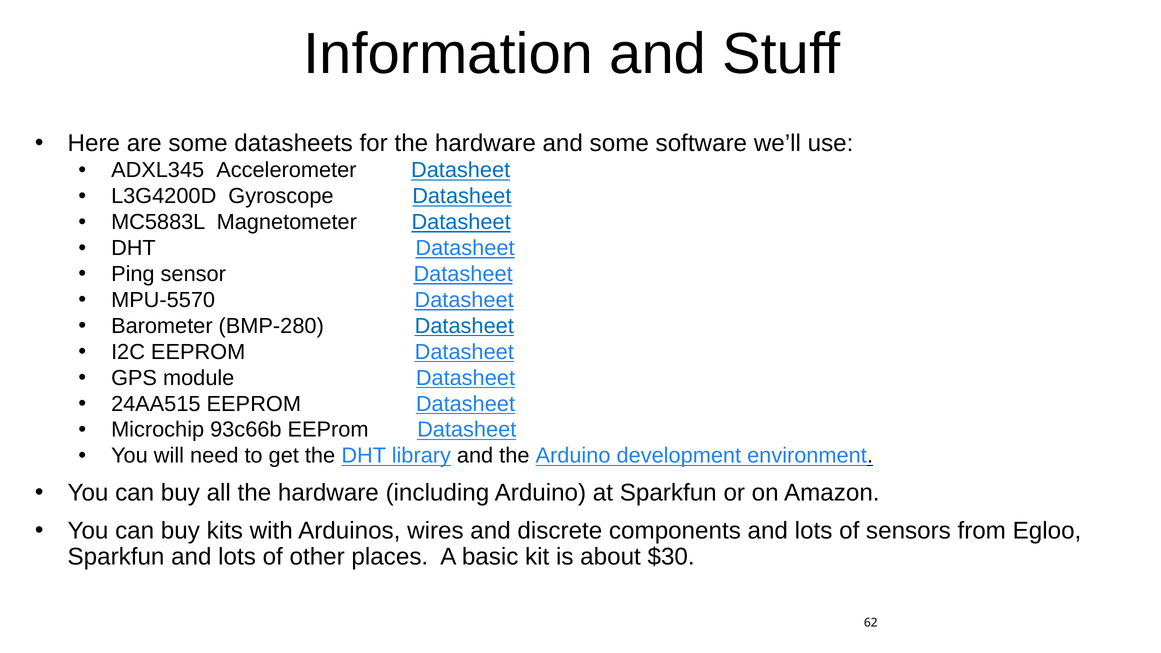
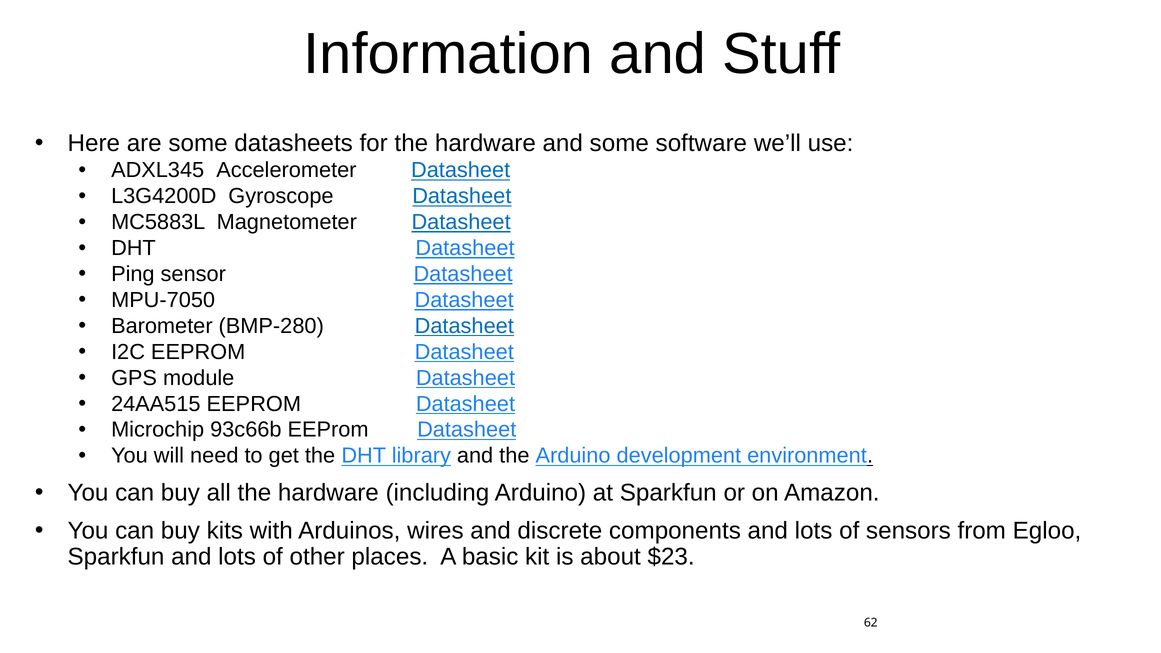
MPU-5570: MPU-5570 -> MPU-7050
$30: $30 -> $23
